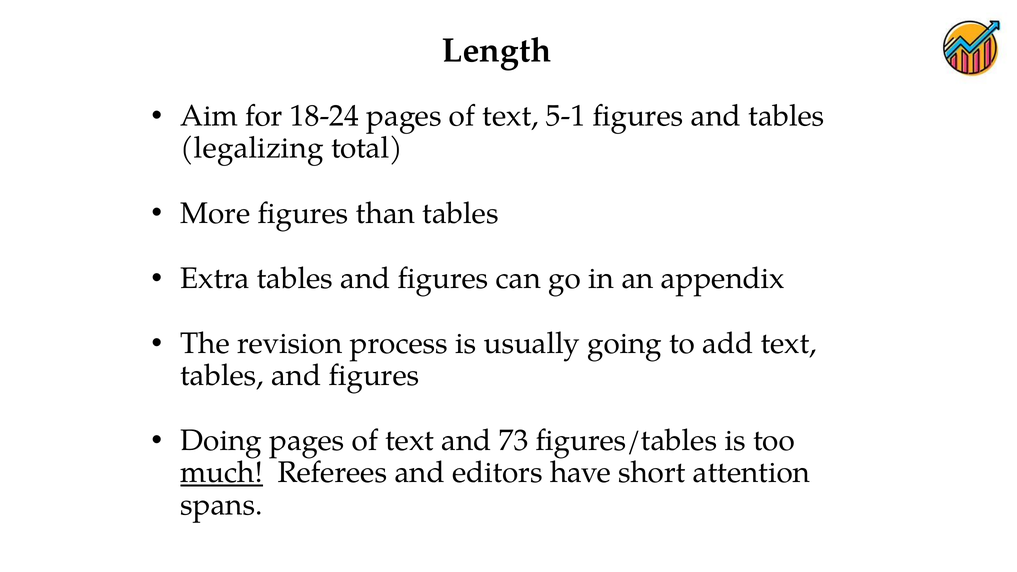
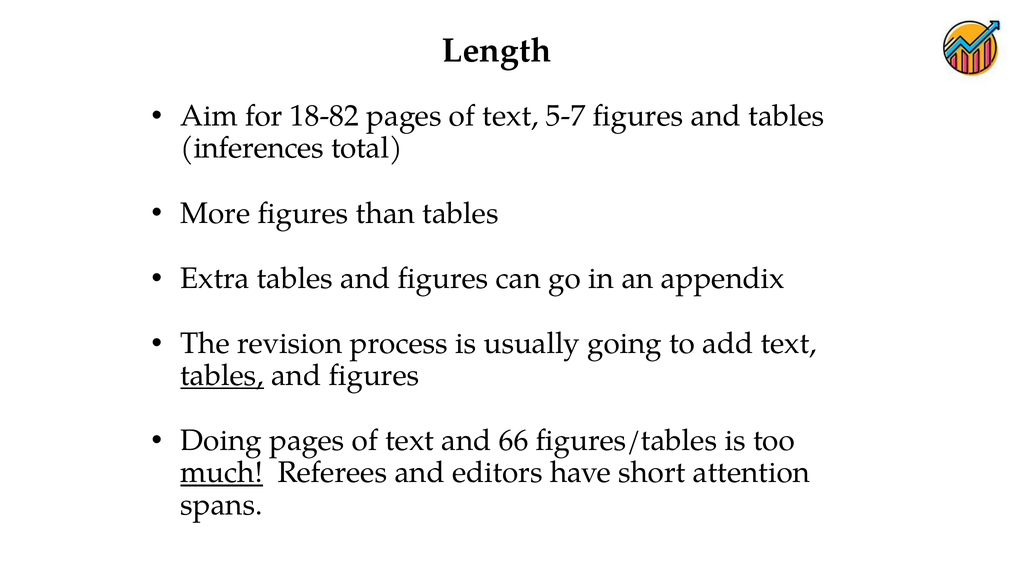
18-24: 18-24 -> 18-82
5-1: 5-1 -> 5-7
legalizing: legalizing -> inferences
tables at (222, 376) underline: none -> present
73: 73 -> 66
